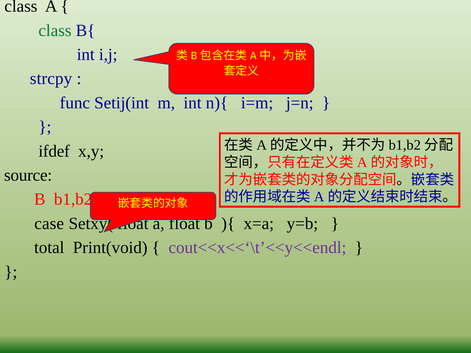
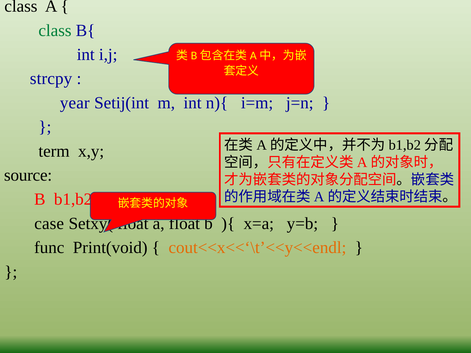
func: func -> year
ifdef: ifdef -> term
total: total -> func
cout<<x<<‘\t’<<y<<endl colour: purple -> orange
